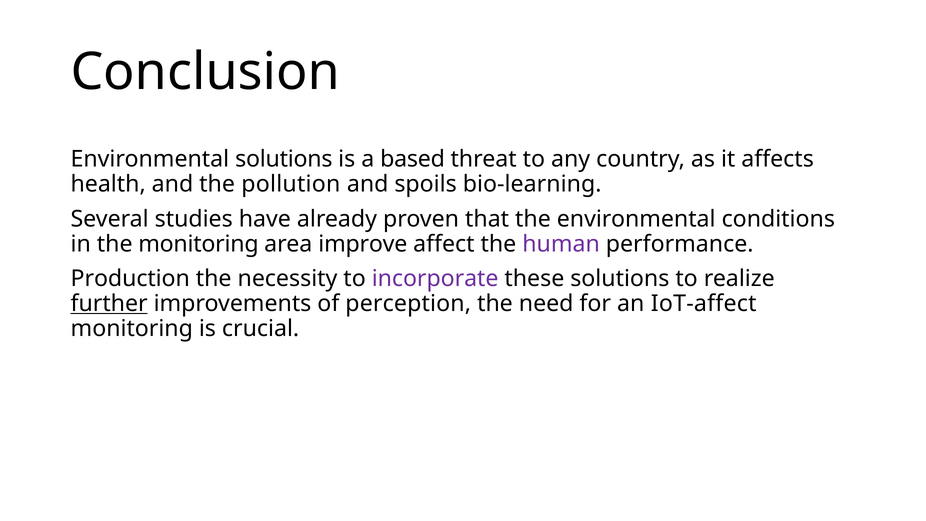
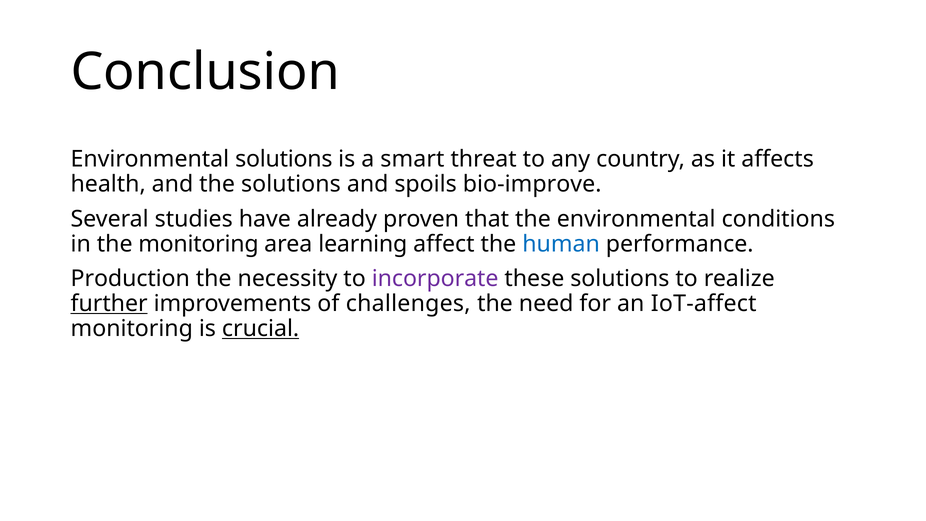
based: based -> smart
the pollution: pollution -> solutions
bio-learning: bio-learning -> bio-improve
improve: improve -> learning
human colour: purple -> blue
perception: perception -> challenges
crucial underline: none -> present
